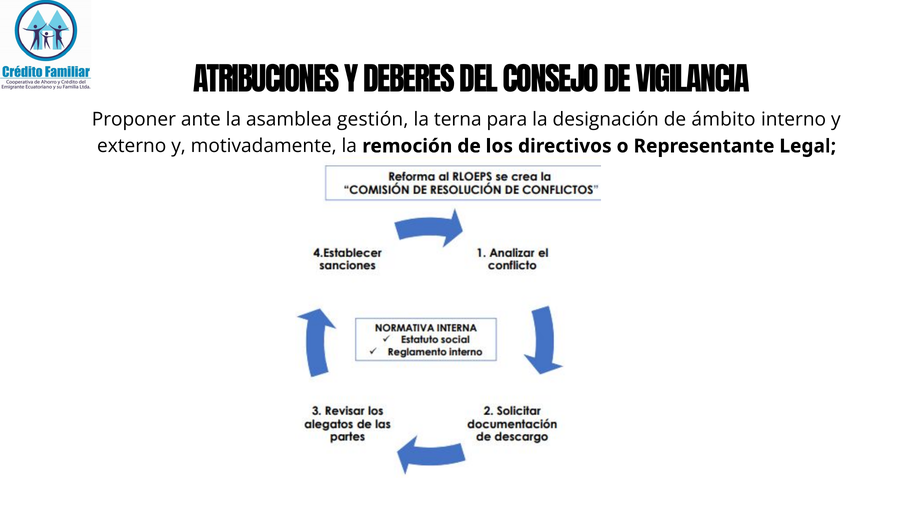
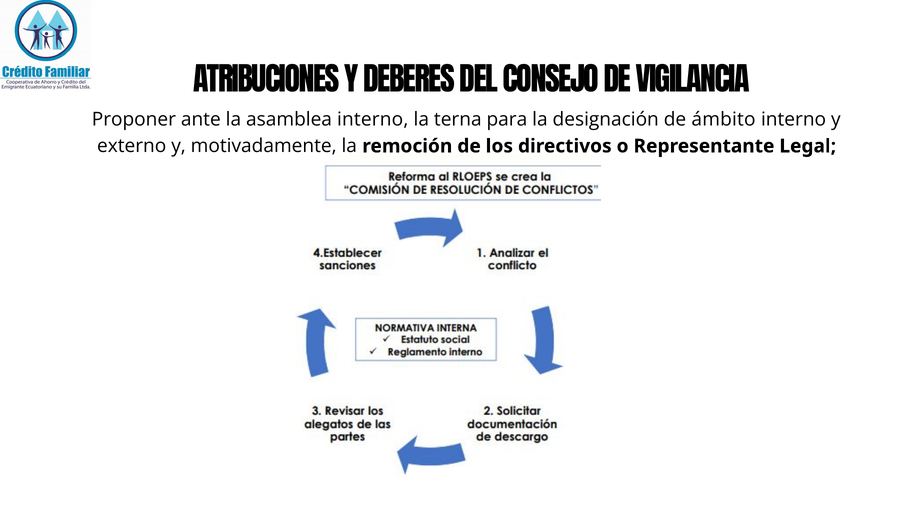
asamblea gestión: gestión -> interno
